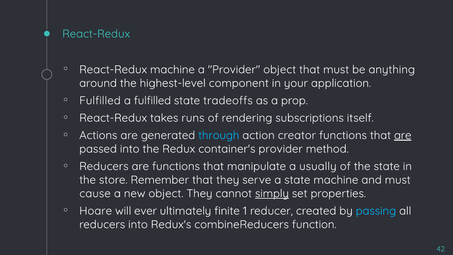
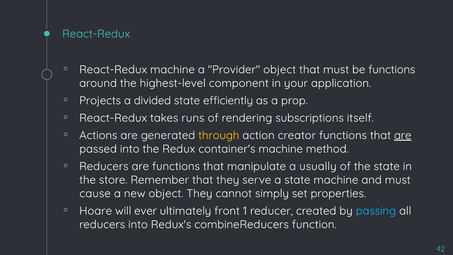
be anything: anything -> functions
Fulfilled at (100, 100): Fulfilled -> Projects
a fulfilled: fulfilled -> divided
tradeoffs: tradeoffs -> efficiently
through colour: light blue -> yellow
container's provider: provider -> machine
simply underline: present -> none
finite: finite -> front
